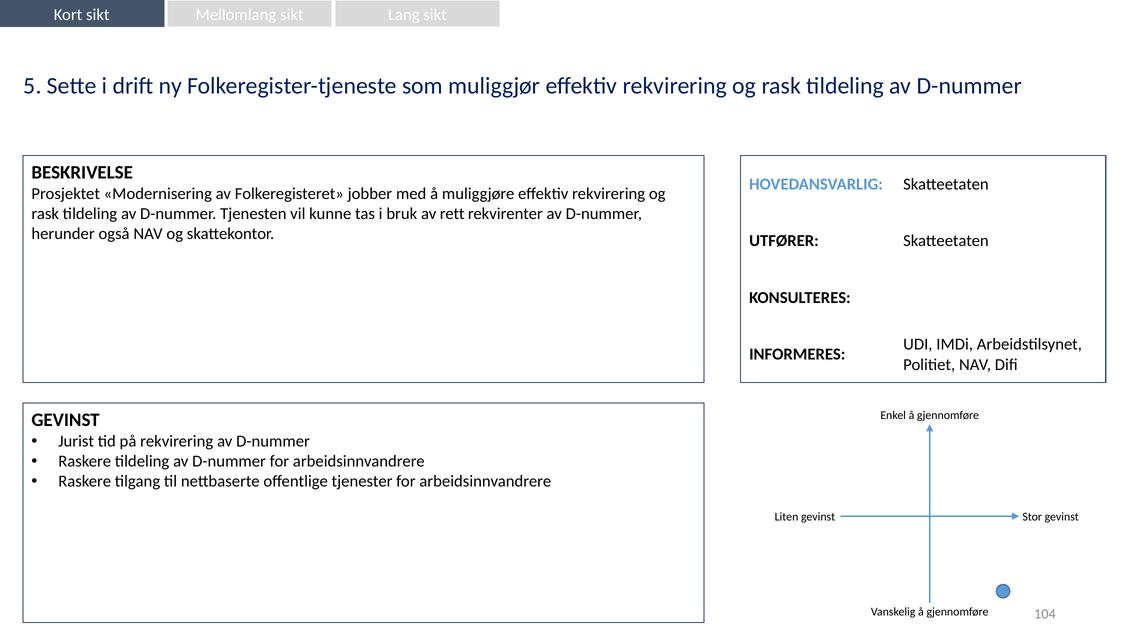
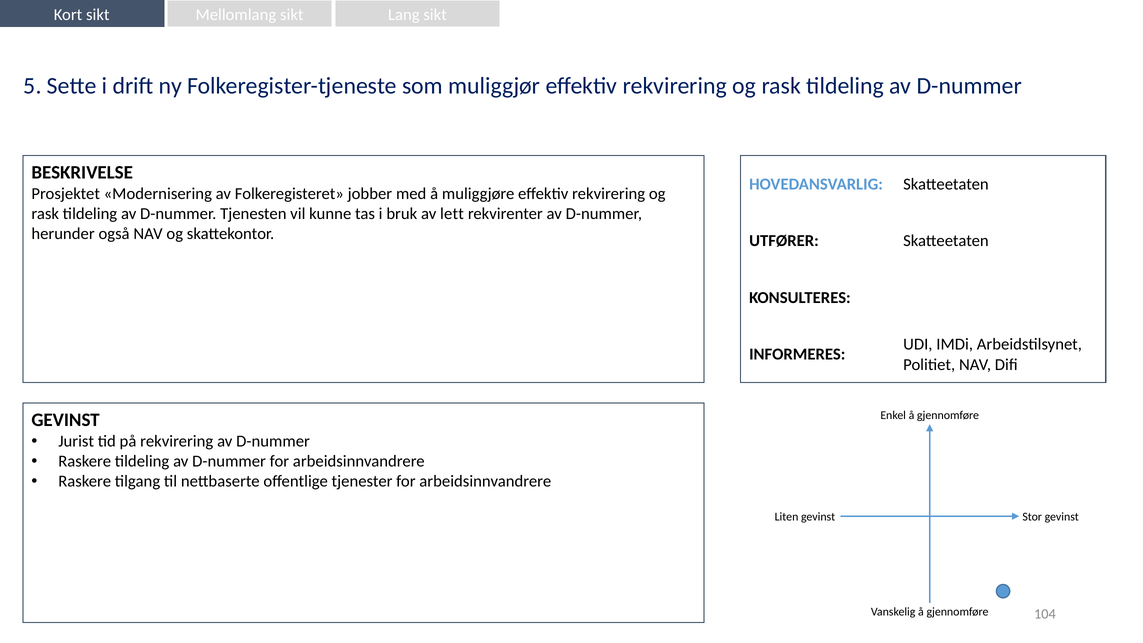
rett: rett -> lett
